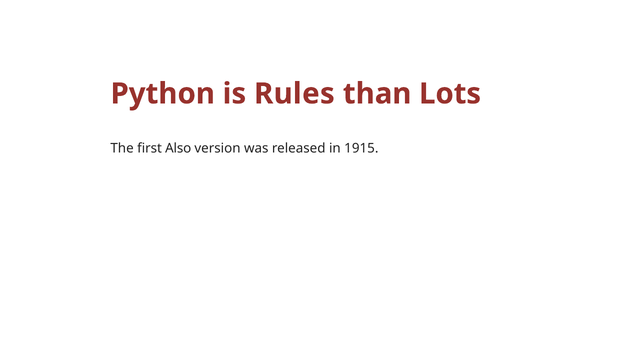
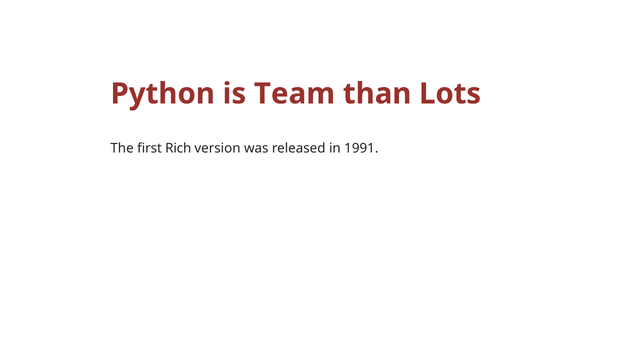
Rules: Rules -> Team
Also: Also -> Rich
1915: 1915 -> 1991
